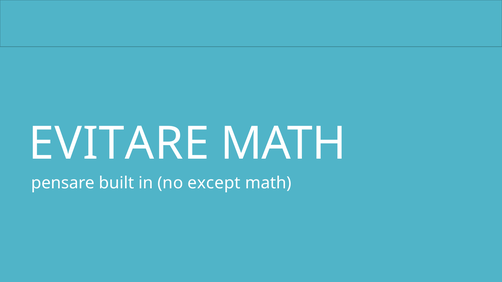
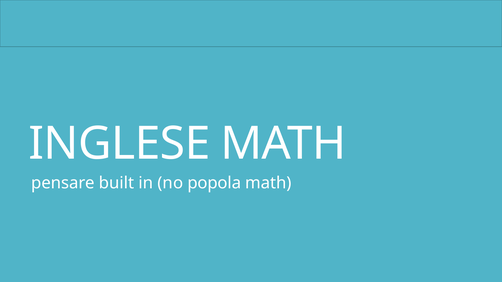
EVITARE: EVITARE -> INGLESE
except: except -> popola
